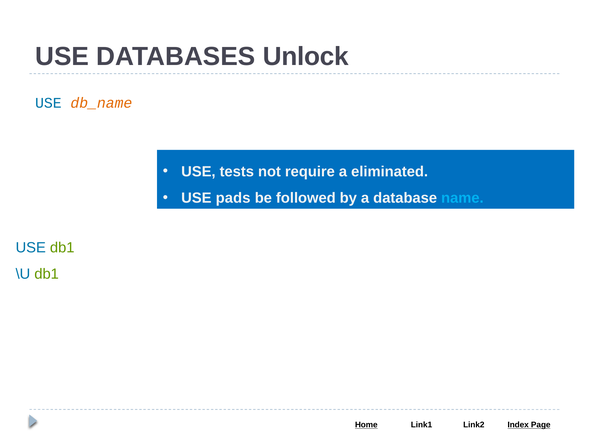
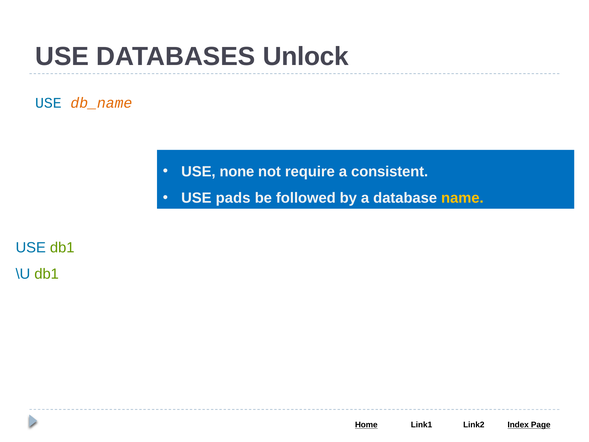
tests: tests -> none
eliminated: eliminated -> consistent
name colour: light blue -> yellow
